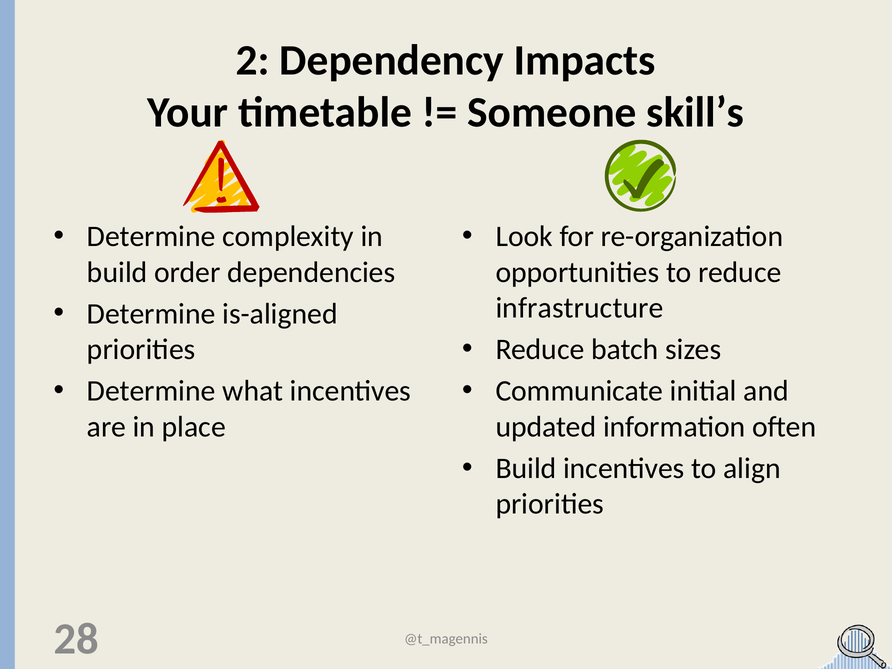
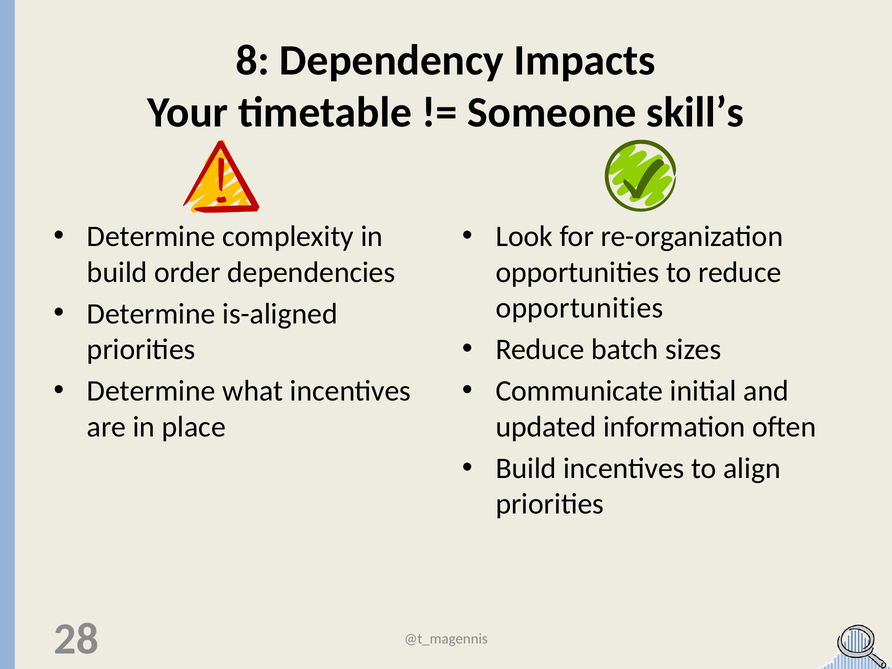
2: 2 -> 8
infrastructure at (580, 308): infrastructure -> opportunities
